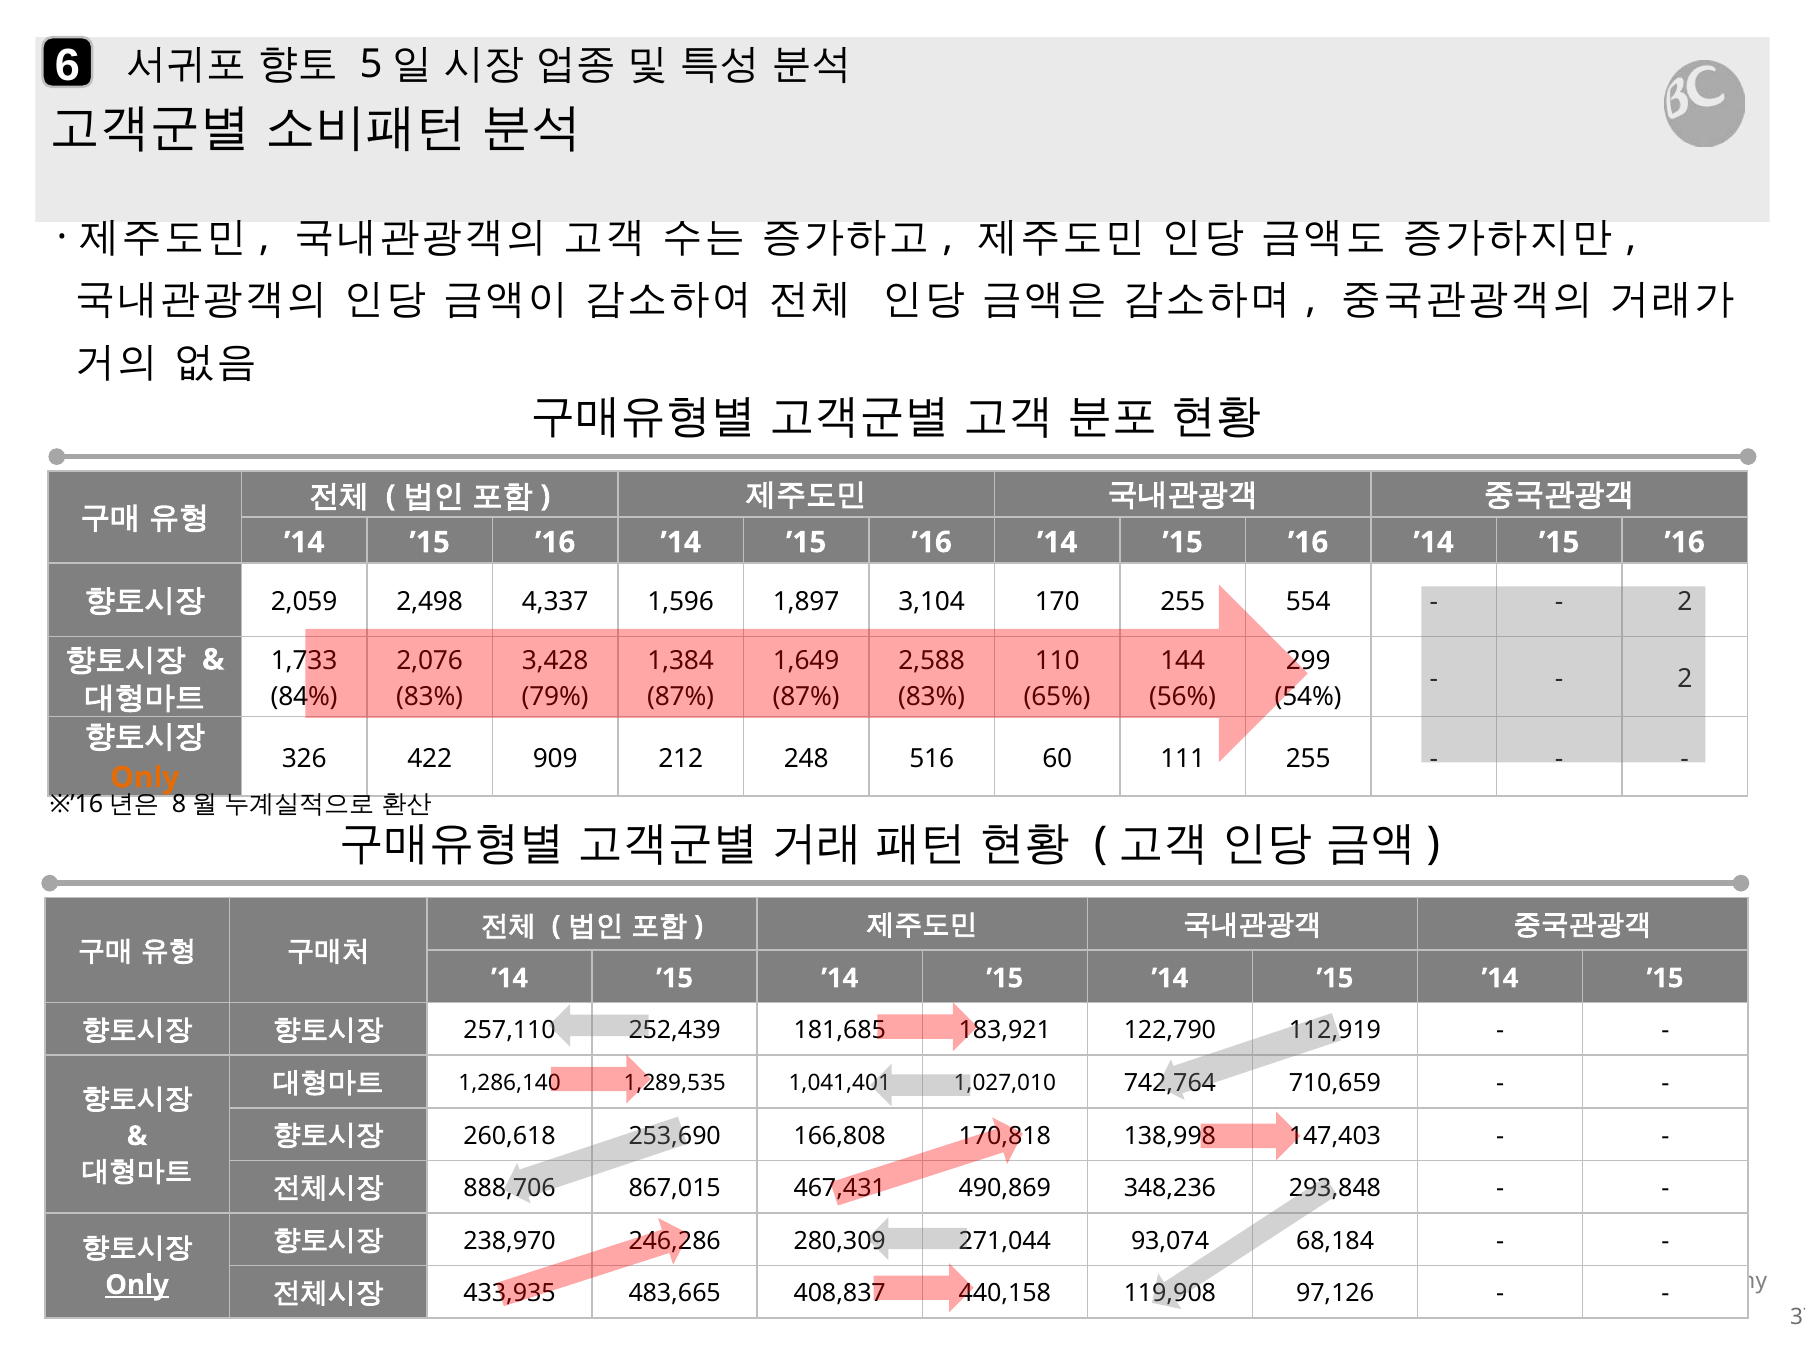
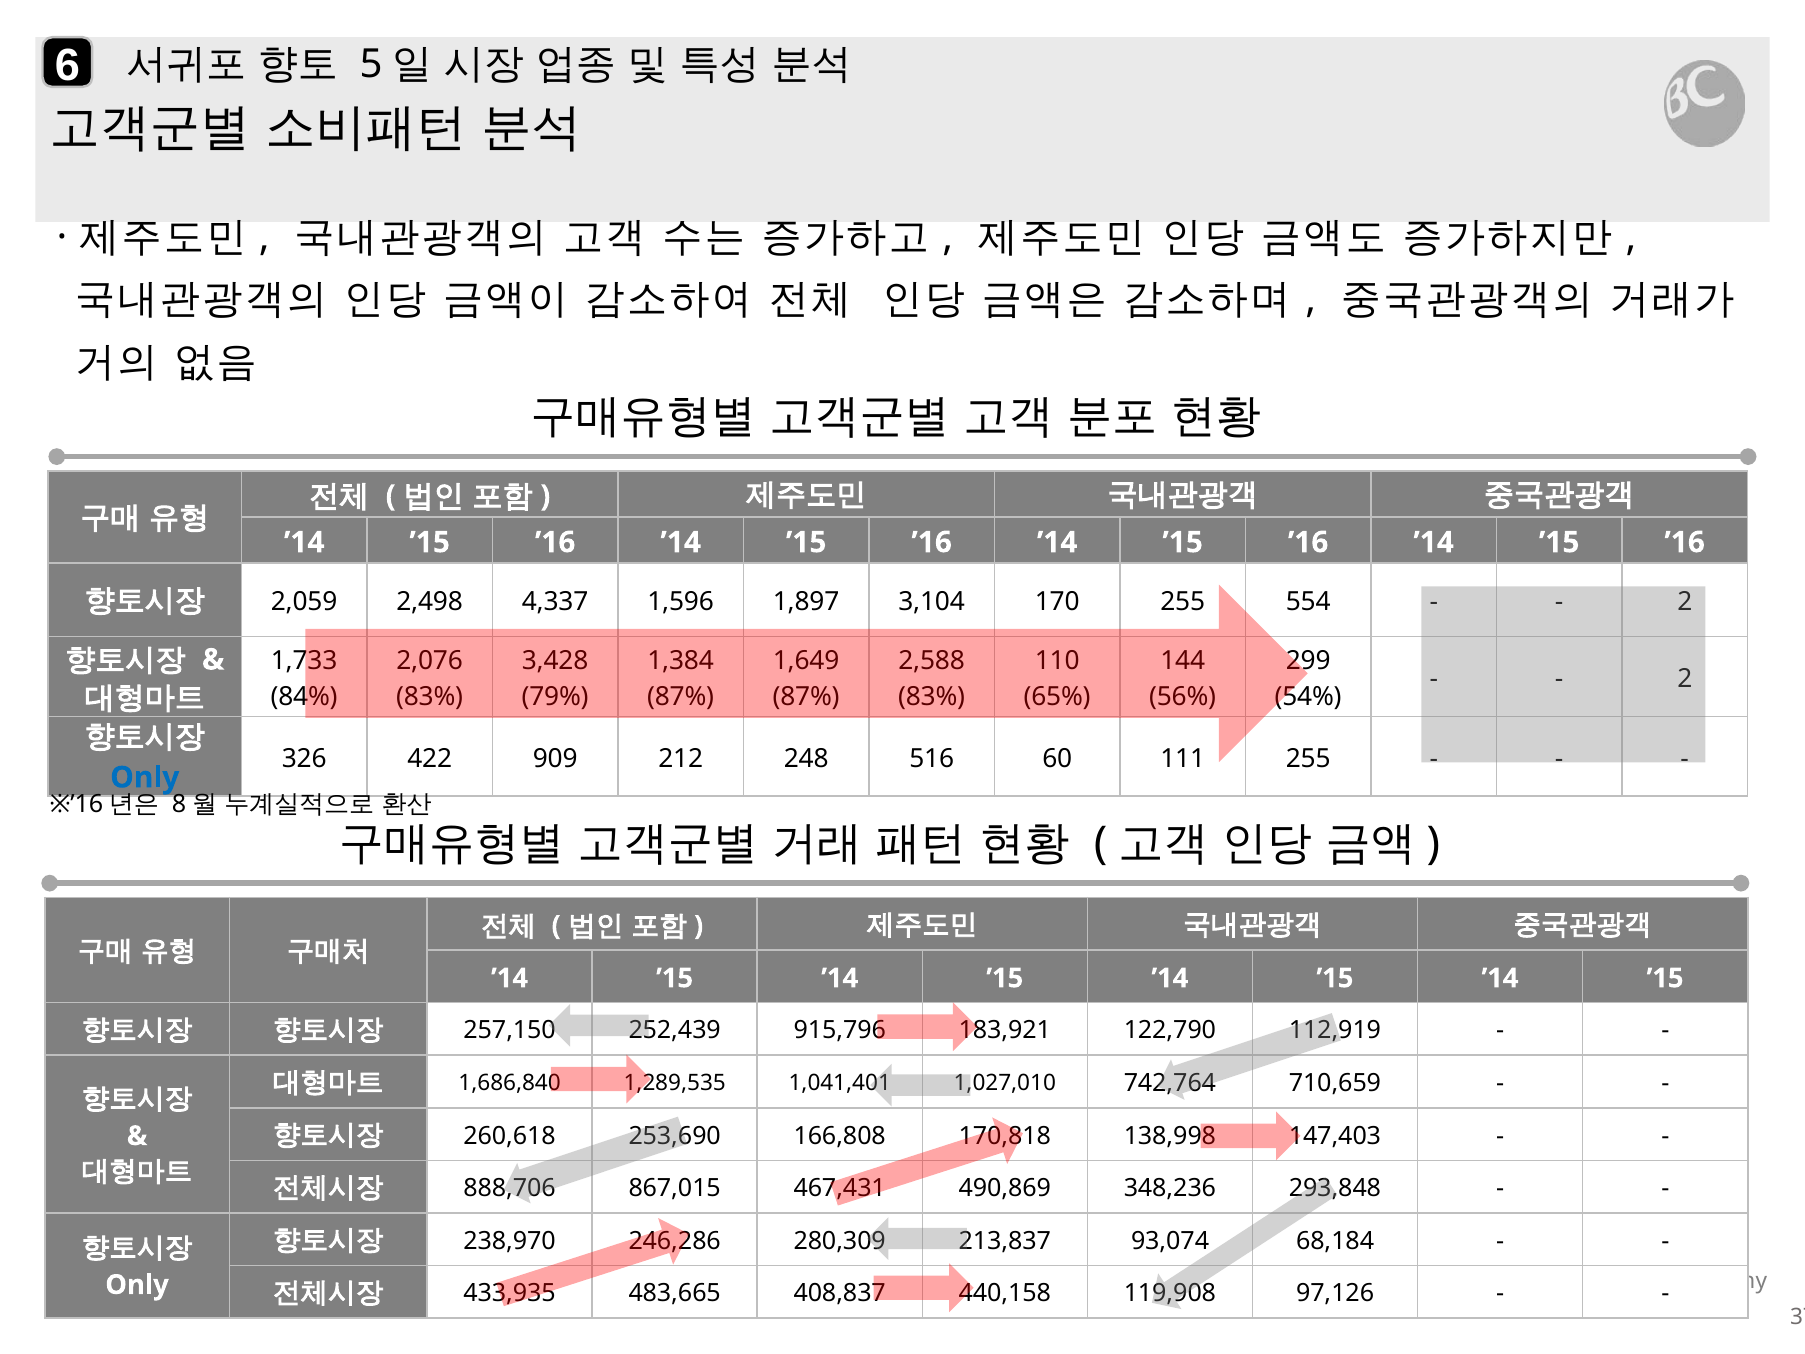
Only at (145, 777) colour: orange -> blue
257,110: 257,110 -> 257,150
181,685: 181,685 -> 915,796
1,286,140: 1,286,140 -> 1,686,840
271,044: 271,044 -> 213,837
Only at (137, 1285) underline: present -> none
